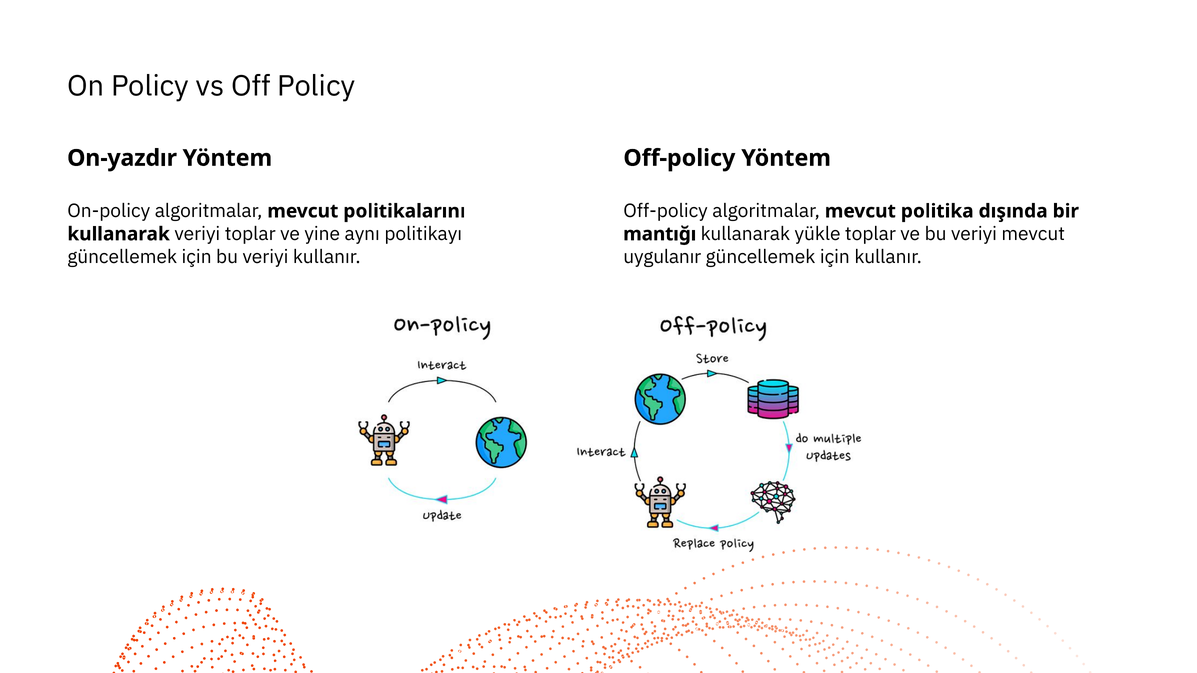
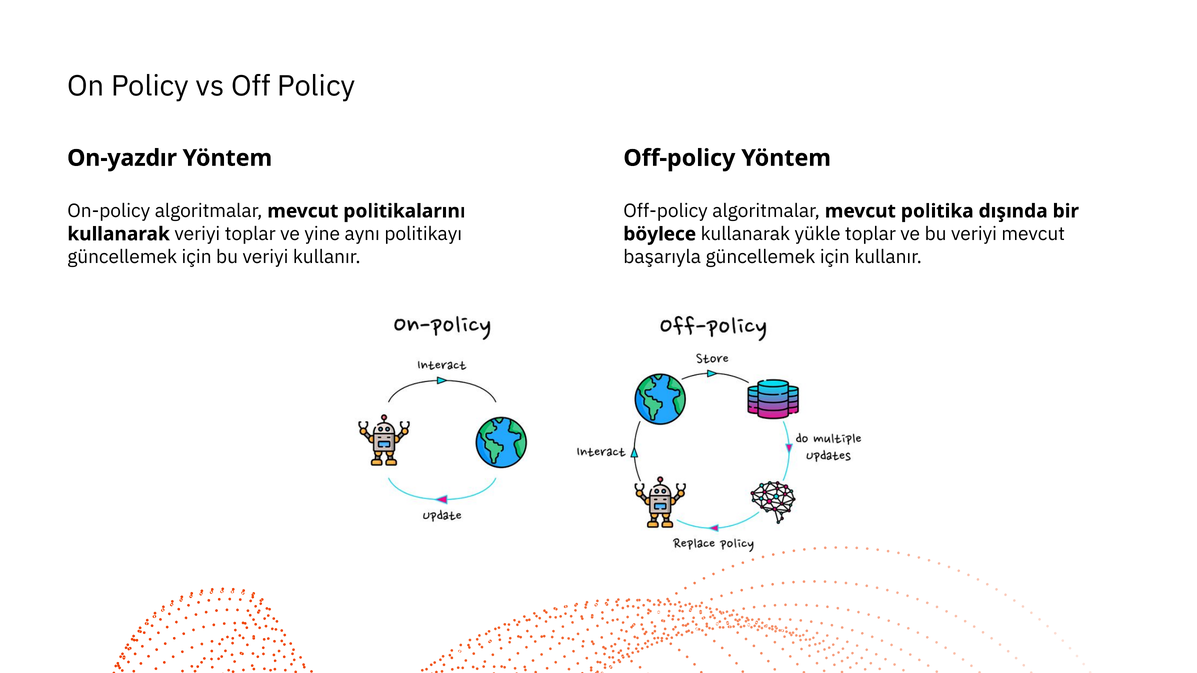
mantığı: mantığı -> böylece
uygulanır: uygulanır -> başarıyla
